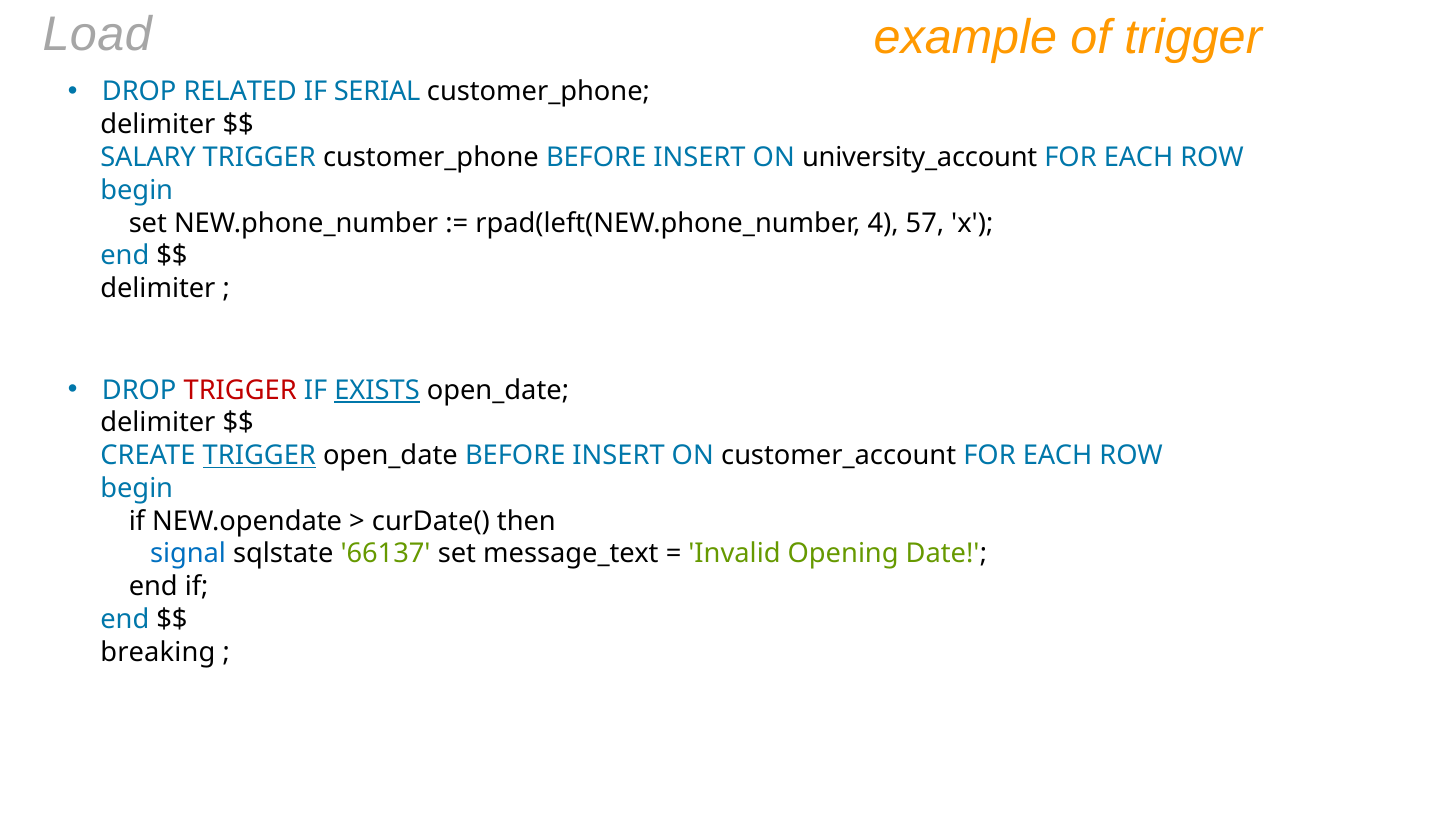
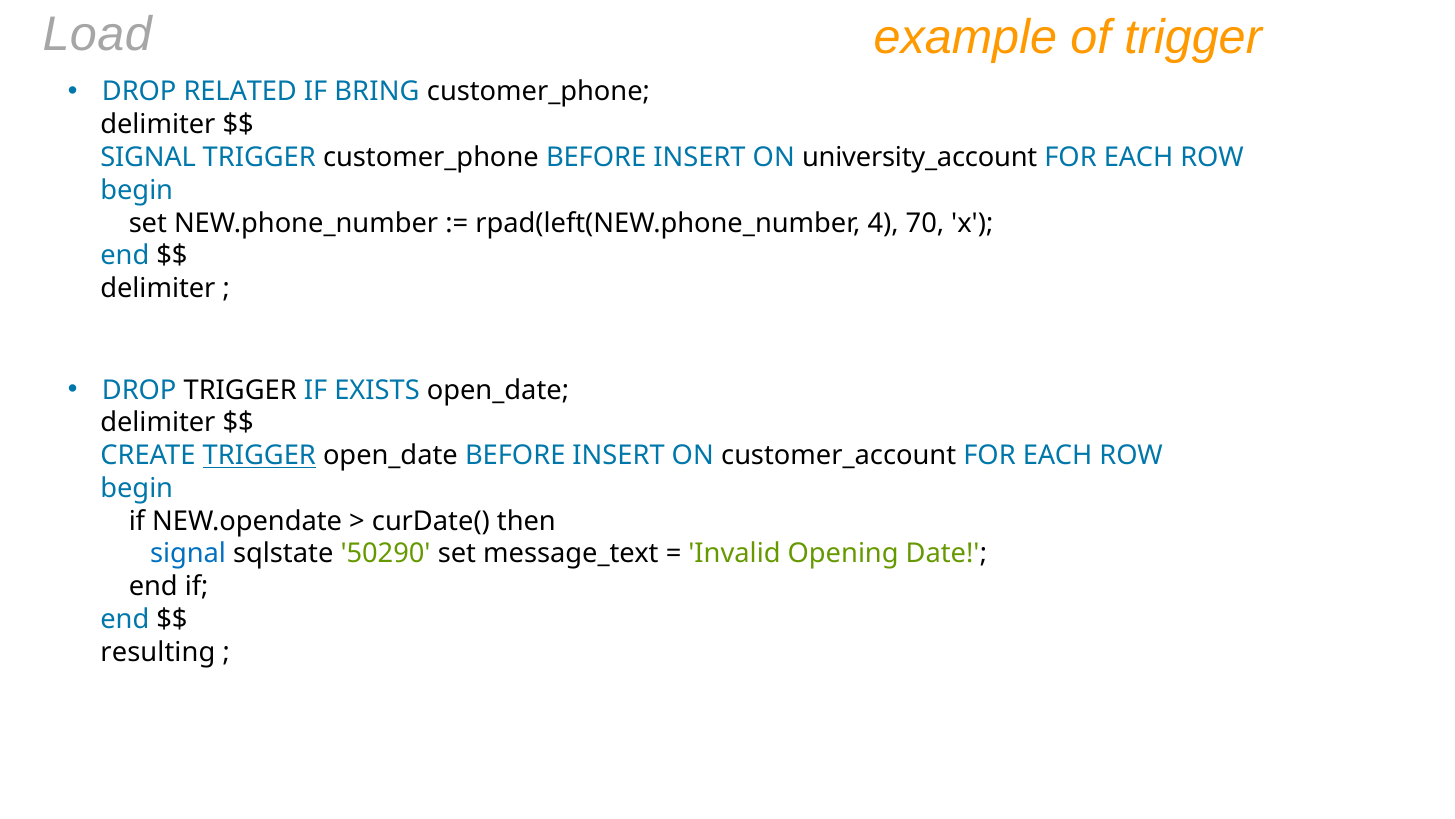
SERIAL: SERIAL -> BRING
SALARY at (148, 157): SALARY -> SIGNAL
57: 57 -> 70
TRIGGER at (240, 390) colour: red -> black
EXISTS underline: present -> none
66137: 66137 -> 50290
breaking: breaking -> resulting
